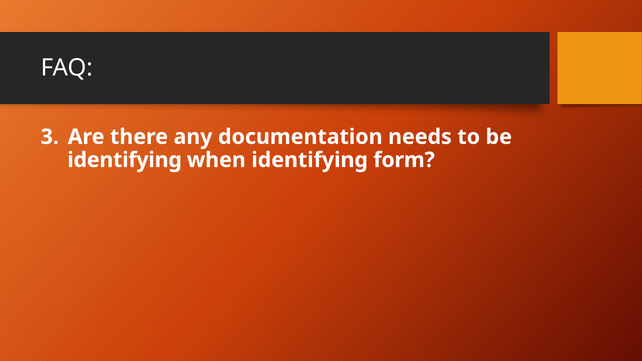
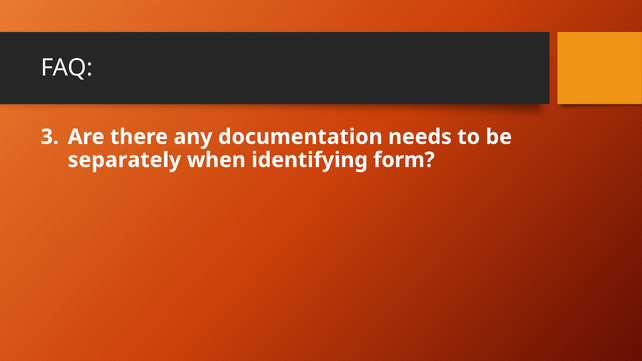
identifying at (125, 160): identifying -> separately
